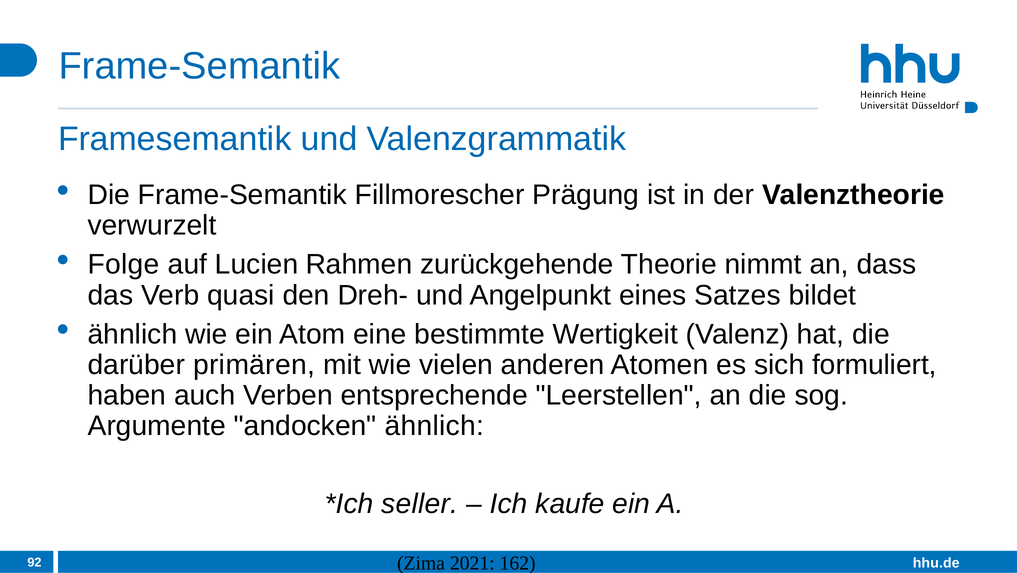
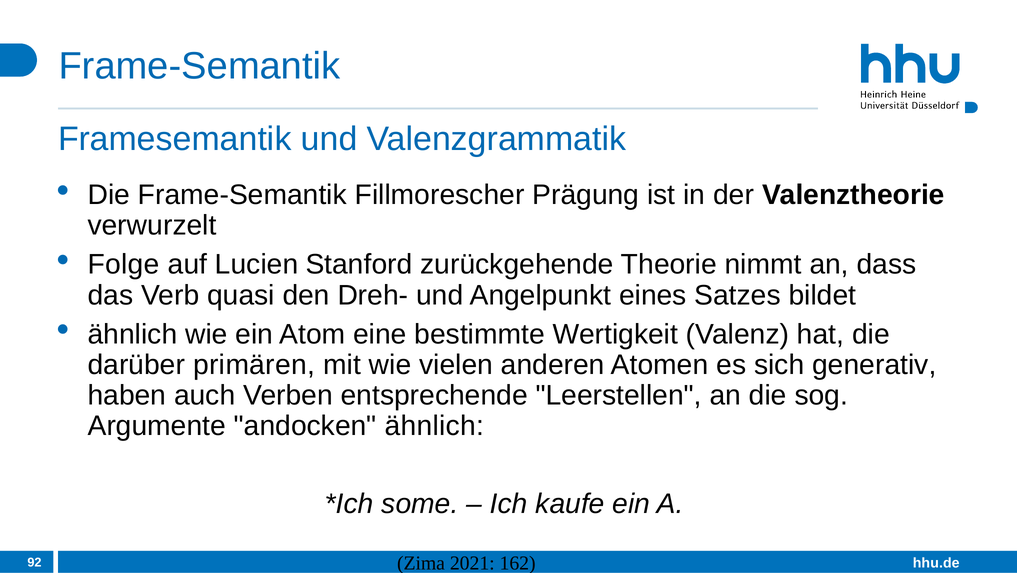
Rahmen: Rahmen -> Stanford
formuliert: formuliert -> generativ
seller: seller -> some
